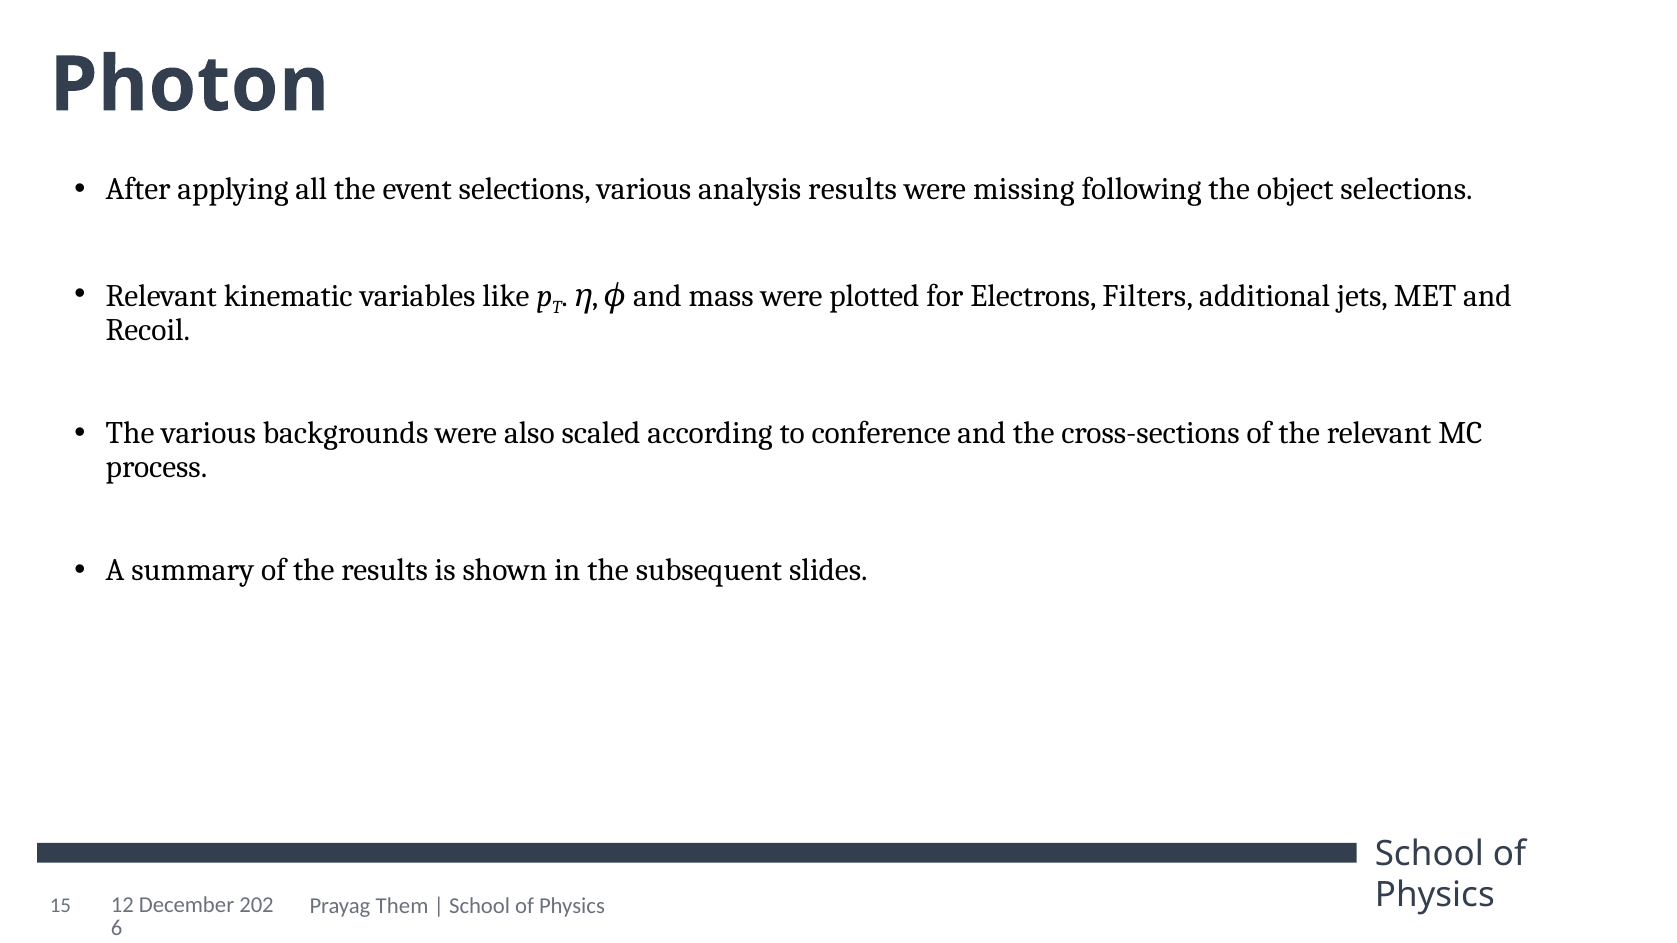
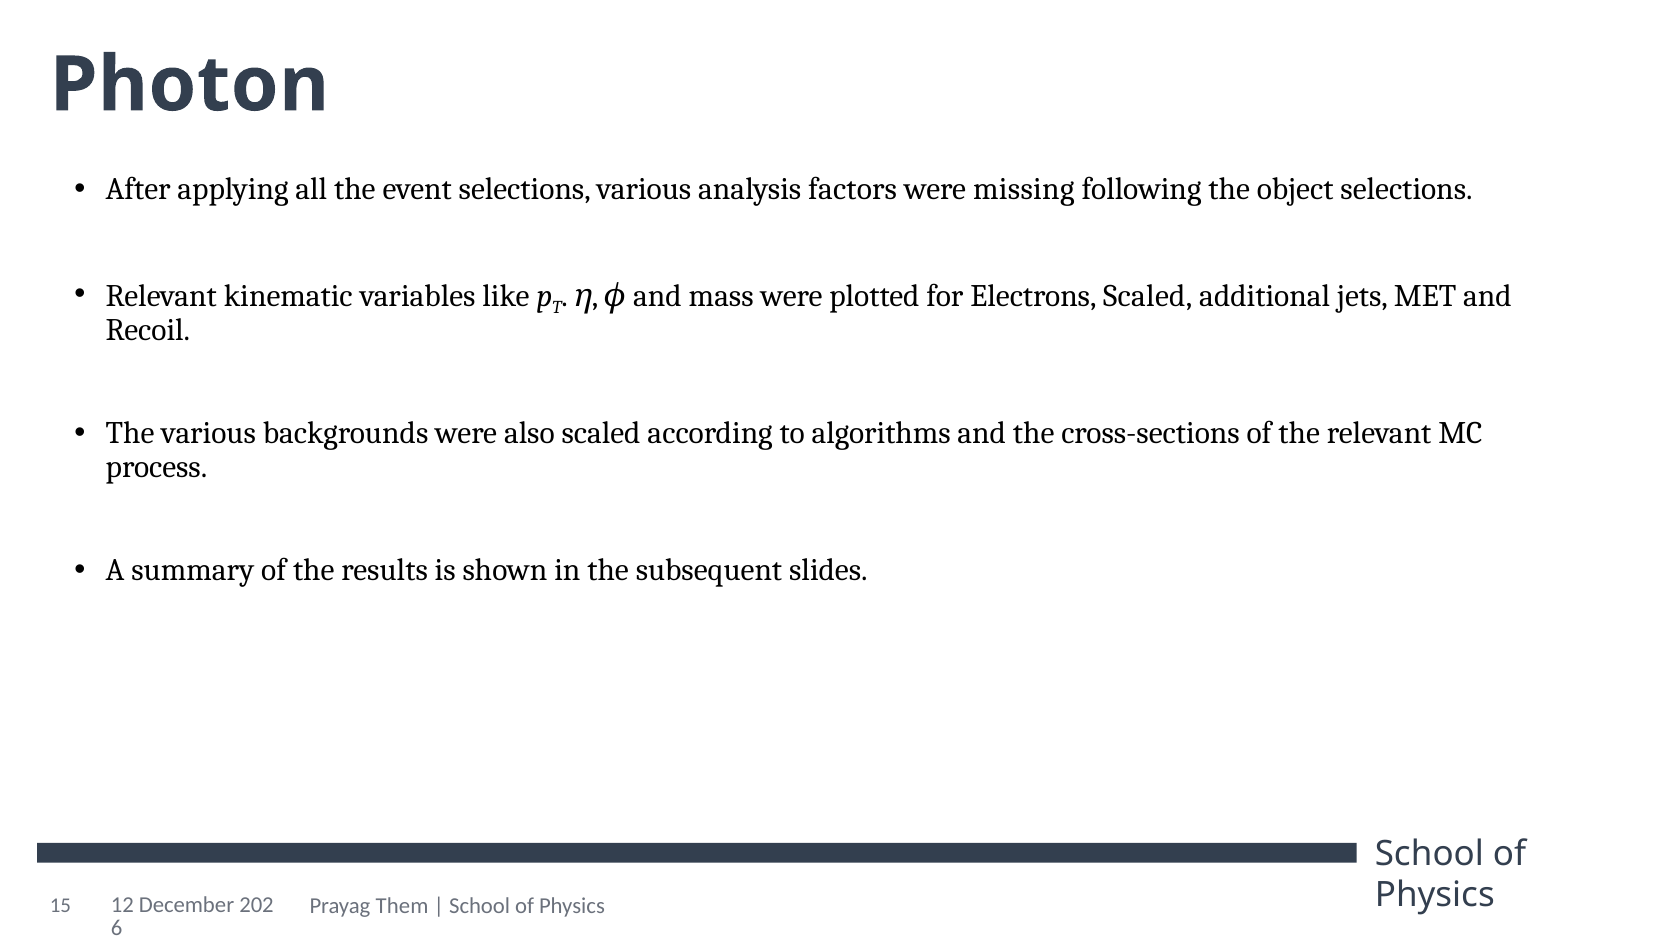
analysis results: results -> factors
Electrons Filters: Filters -> Scaled
conference: conference -> algorithms
